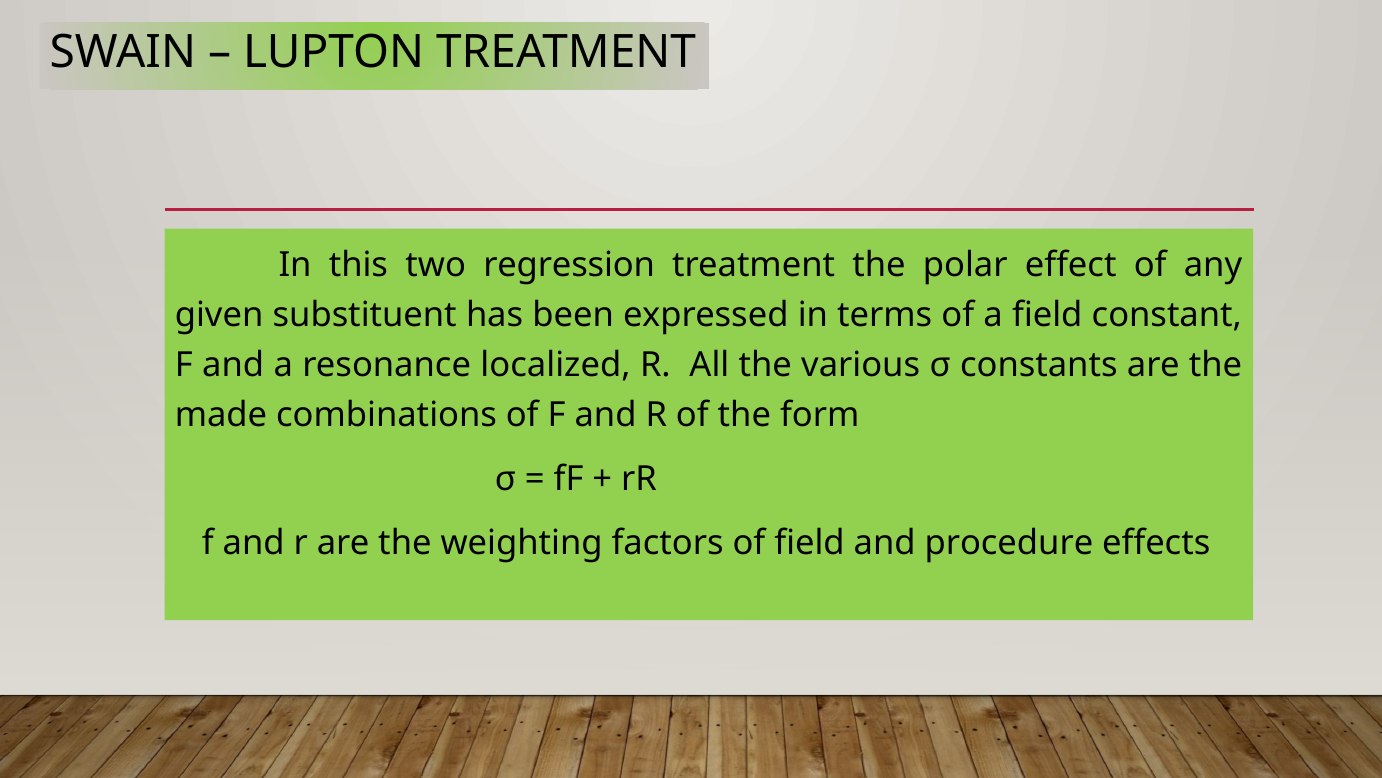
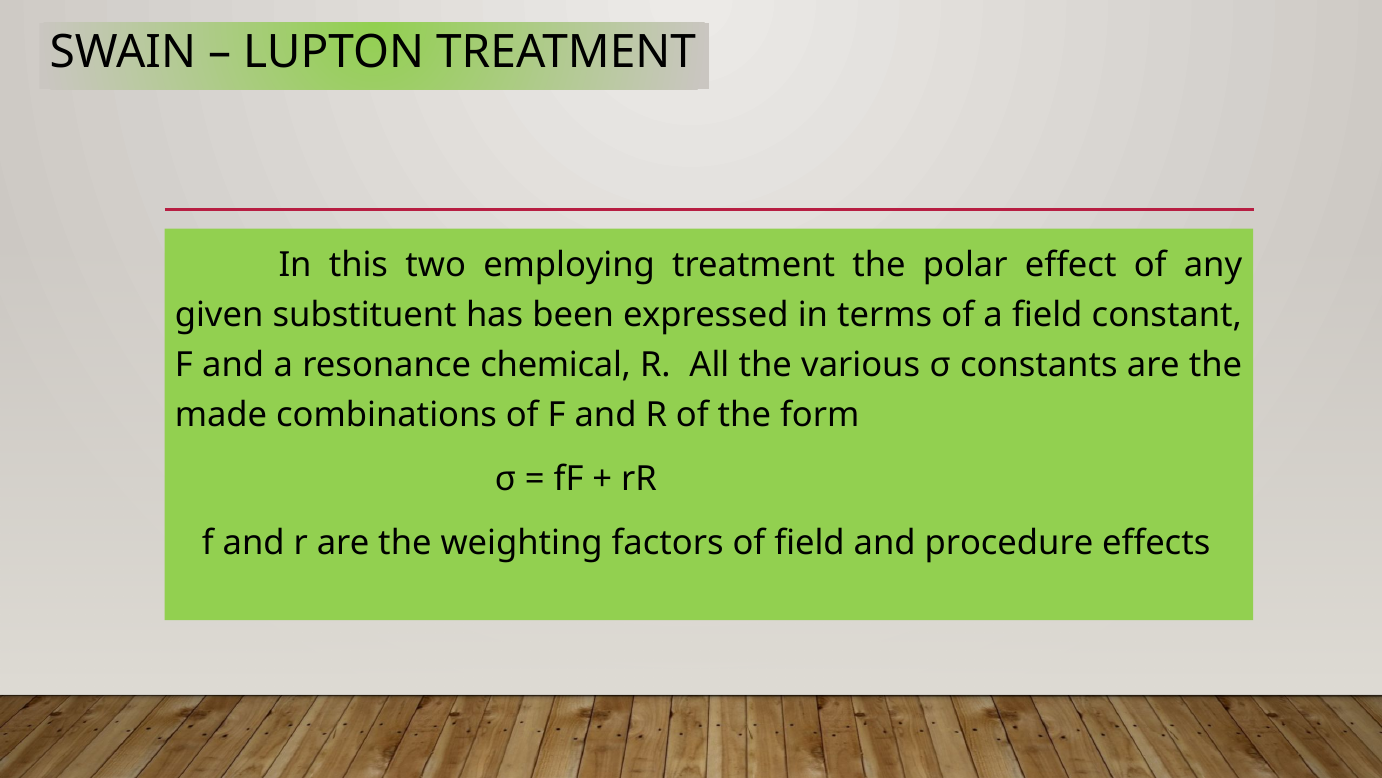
regression: regression -> employing
localized: localized -> chemical
